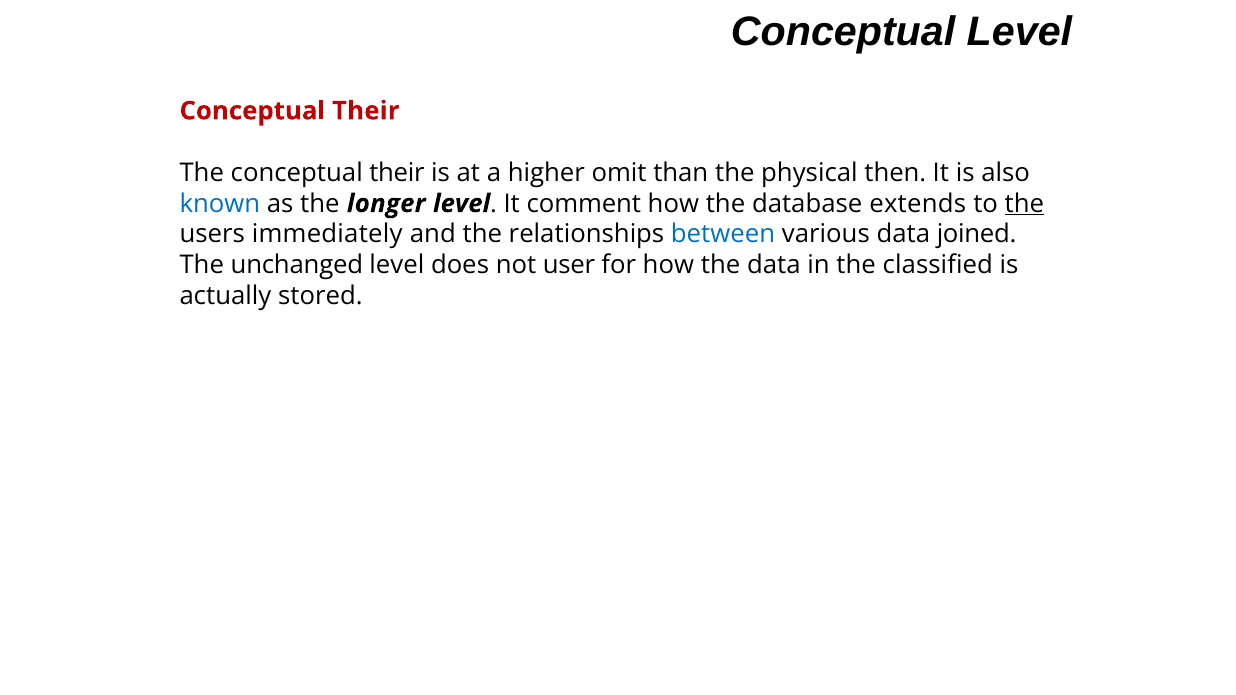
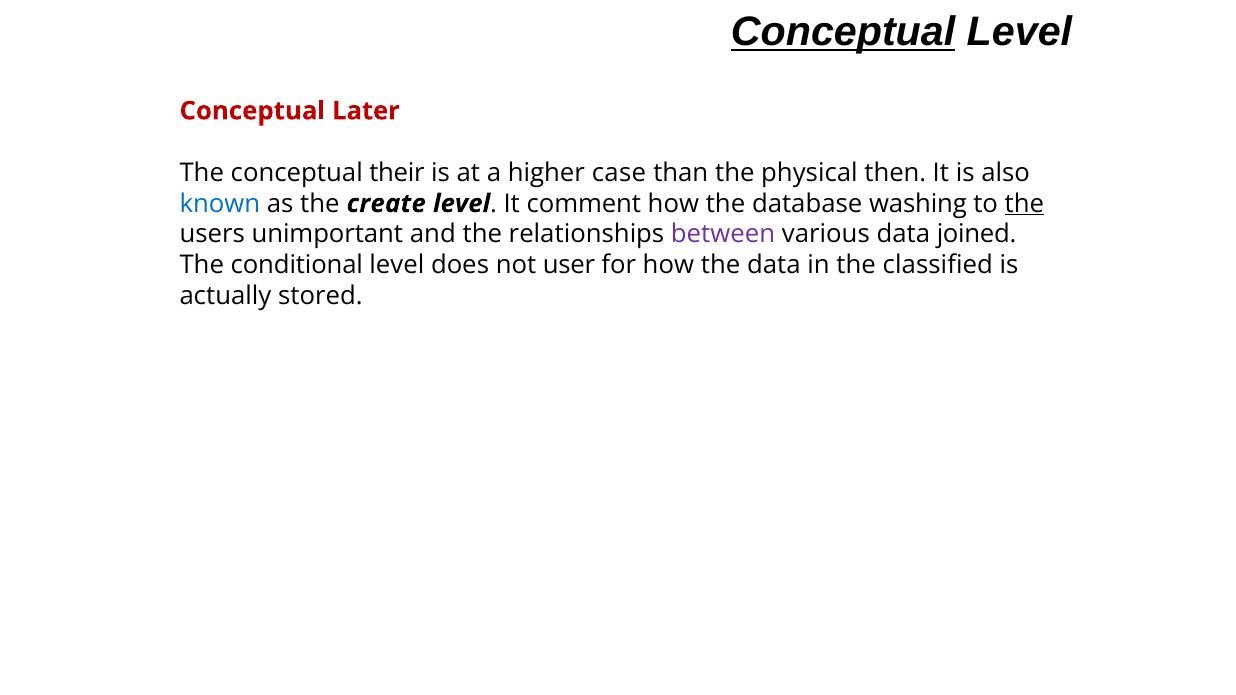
Conceptual at (843, 32) underline: none -> present
Their at (366, 111): Their -> Later
omit: omit -> case
longer: longer -> create
extends: extends -> washing
immediately: immediately -> unimportant
between colour: blue -> purple
unchanged: unchanged -> conditional
